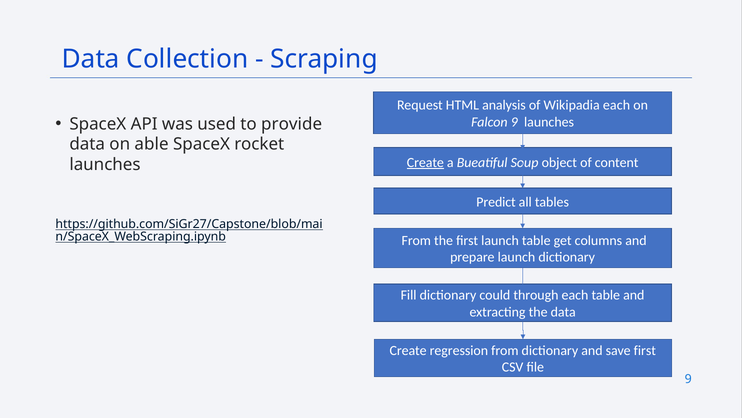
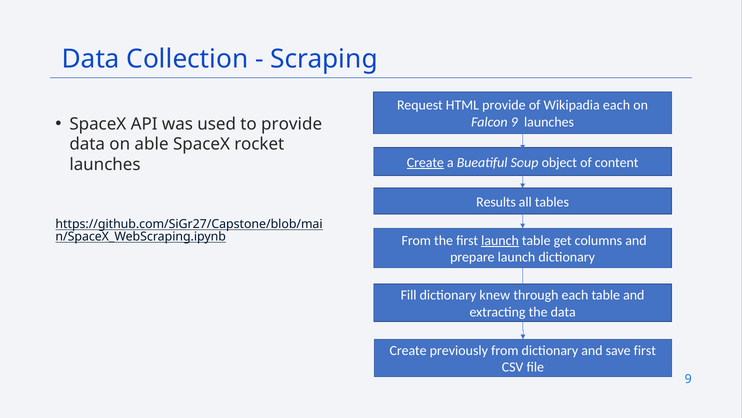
HTML analysis: analysis -> provide
Predict: Predict -> Results
launch at (500, 240) underline: none -> present
could: could -> knew
regression: regression -> previously
